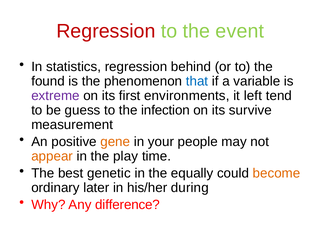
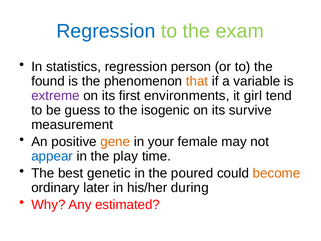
Regression at (106, 31) colour: red -> blue
event: event -> exam
behind: behind -> person
that colour: blue -> orange
left: left -> girl
infection: infection -> isogenic
people: people -> female
appear colour: orange -> blue
equally: equally -> poured
difference: difference -> estimated
